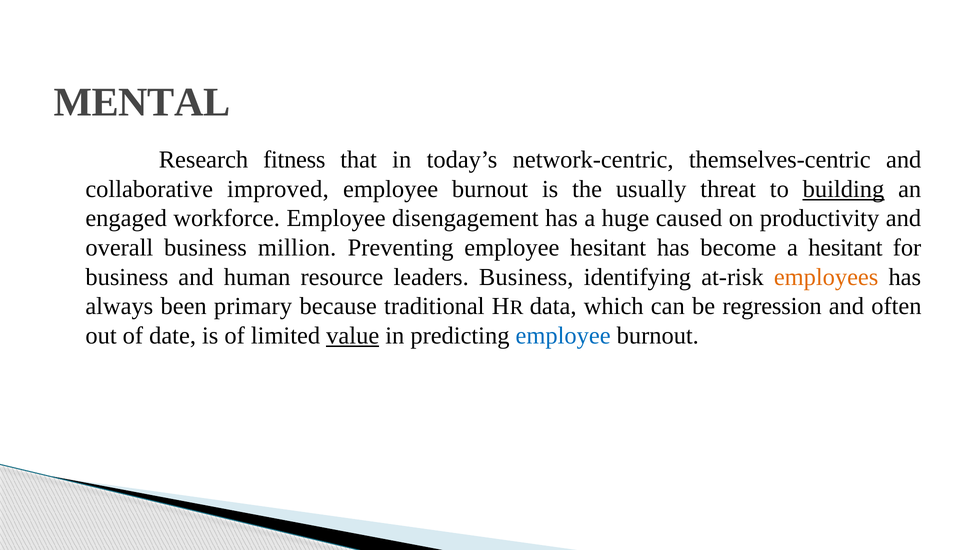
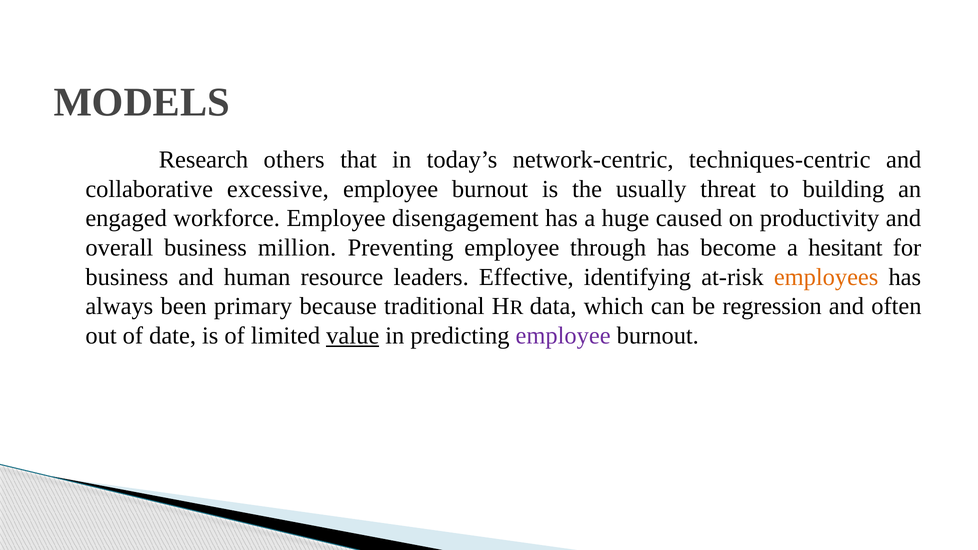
MENTAL: MENTAL -> MODELS
fitness: fitness -> others
themselves-centric: themselves-centric -> techniques-centric
improved: improved -> excessive
building underline: present -> none
employee hesitant: hesitant -> through
leaders Business: Business -> Effective
employee at (563, 336) colour: blue -> purple
